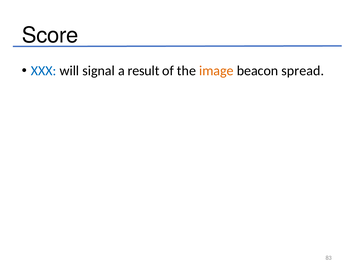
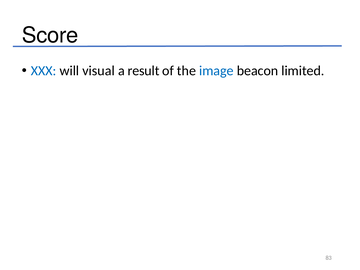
signal: signal -> visual
image colour: orange -> blue
spread: spread -> limited
